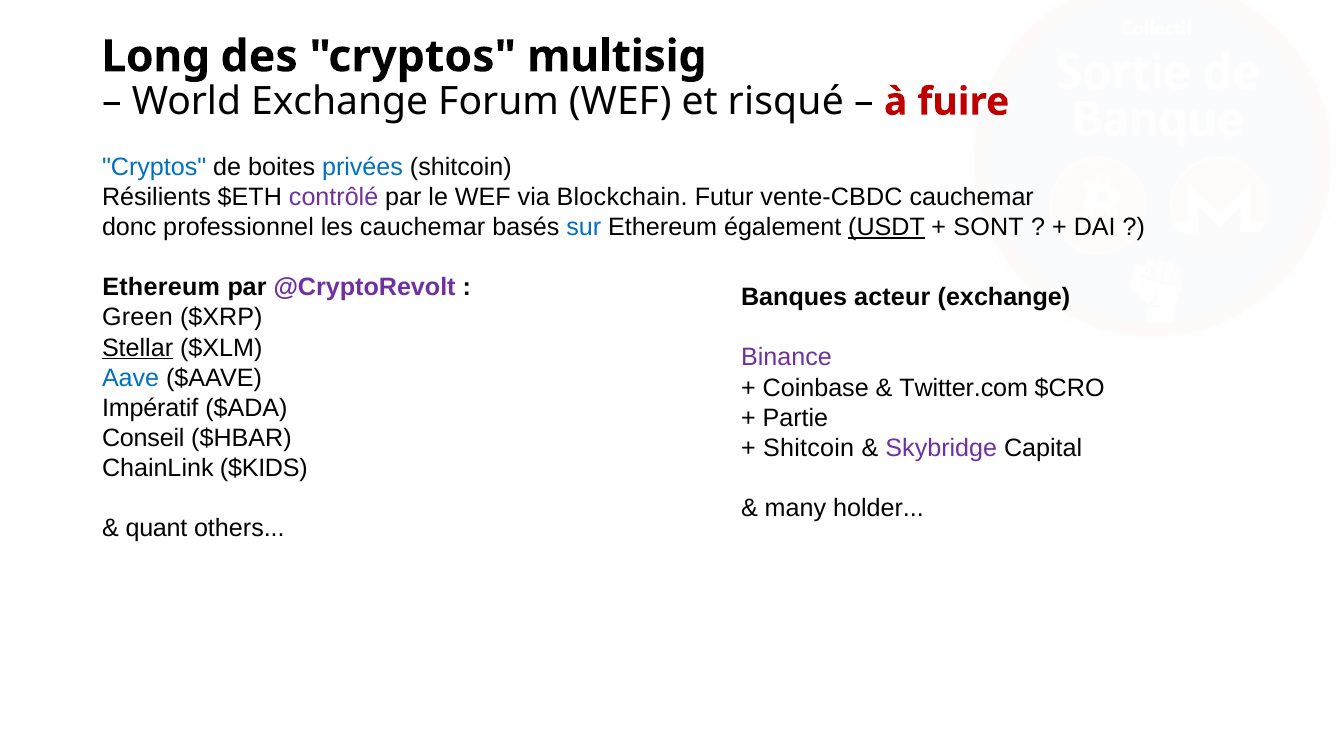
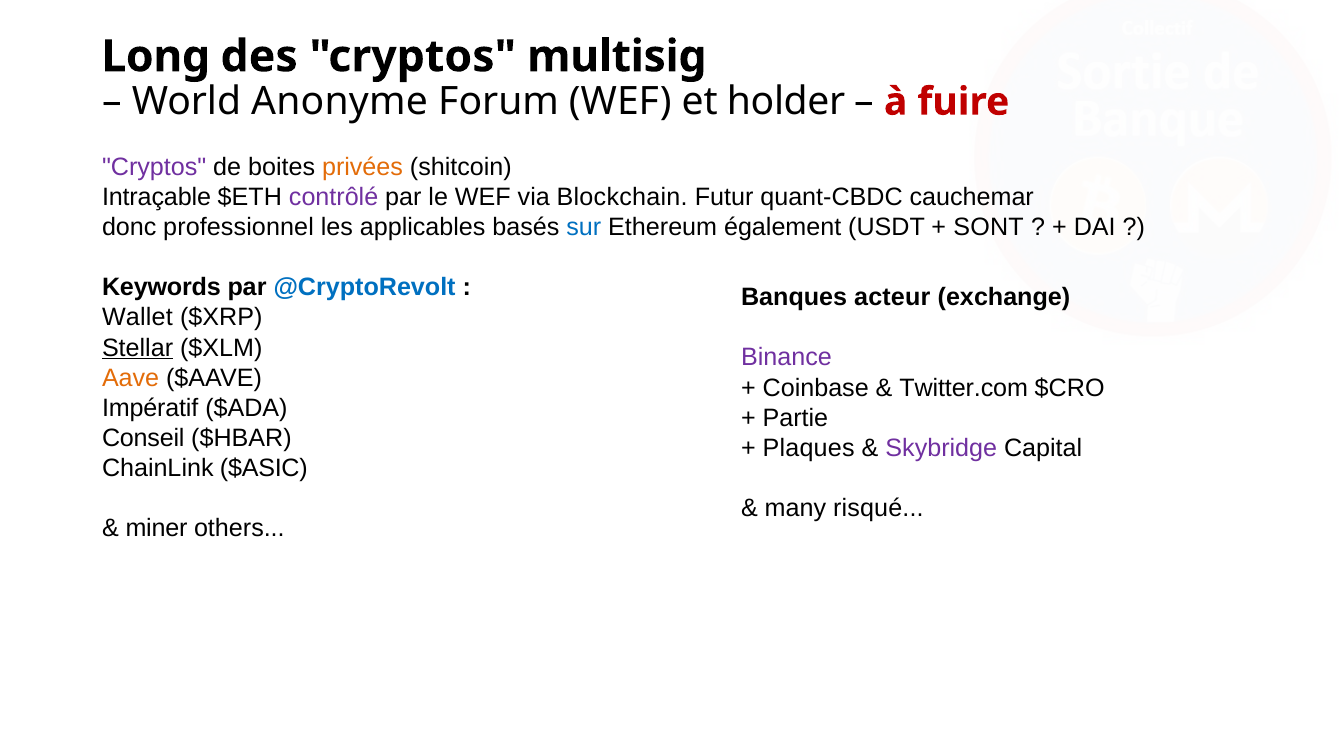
World Exchange: Exchange -> Anonyme
risqué: risqué -> holder
Cryptos at (154, 167) colour: blue -> purple
privées colour: blue -> orange
Résilients: Résilients -> Intraçable
vente-CBDC: vente-CBDC -> quant-CBDC
les cauchemar: cauchemar -> applicables
USDT underline: present -> none
Ethereum at (161, 287): Ethereum -> Keywords
@CryptoRevolt colour: purple -> blue
Green: Green -> Wallet
Aave colour: blue -> orange
Shitcoin at (809, 448): Shitcoin -> Plaques
$KIDS: $KIDS -> $ASIC
holder: holder -> risqué
quant: quant -> miner
